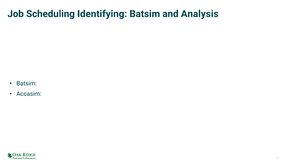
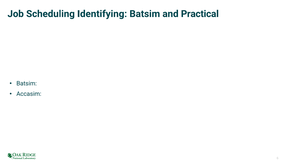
Analysis: Analysis -> Practical
